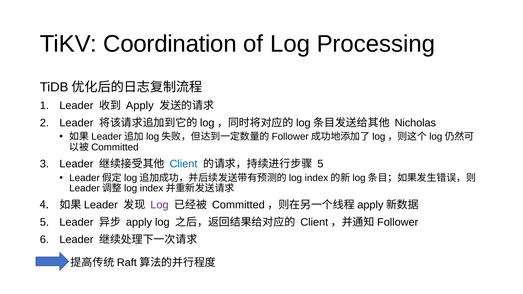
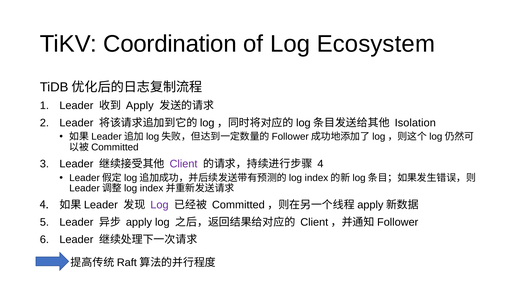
Processing: Processing -> Ecosystem
Nicholas: Nicholas -> Isolation
Client colour: blue -> purple
5 at (320, 164): 5 -> 4
